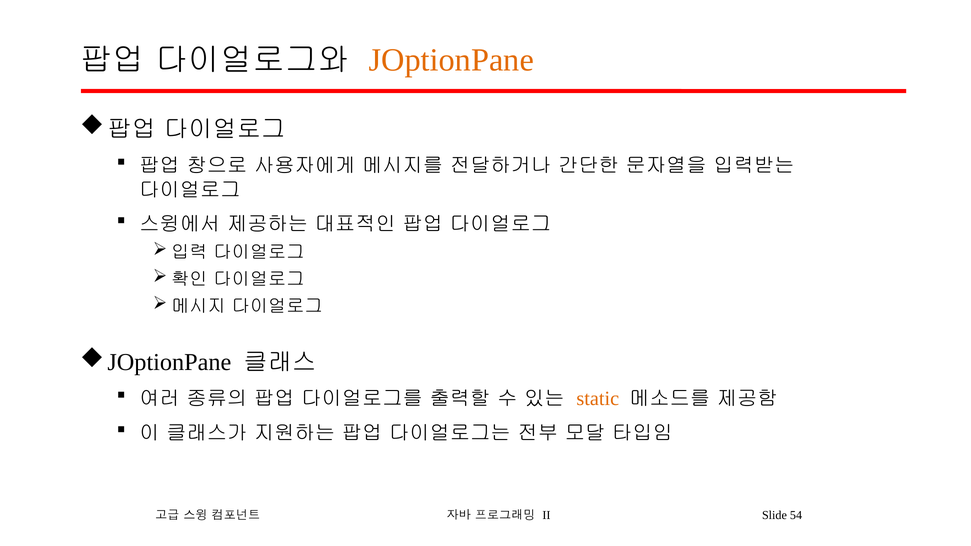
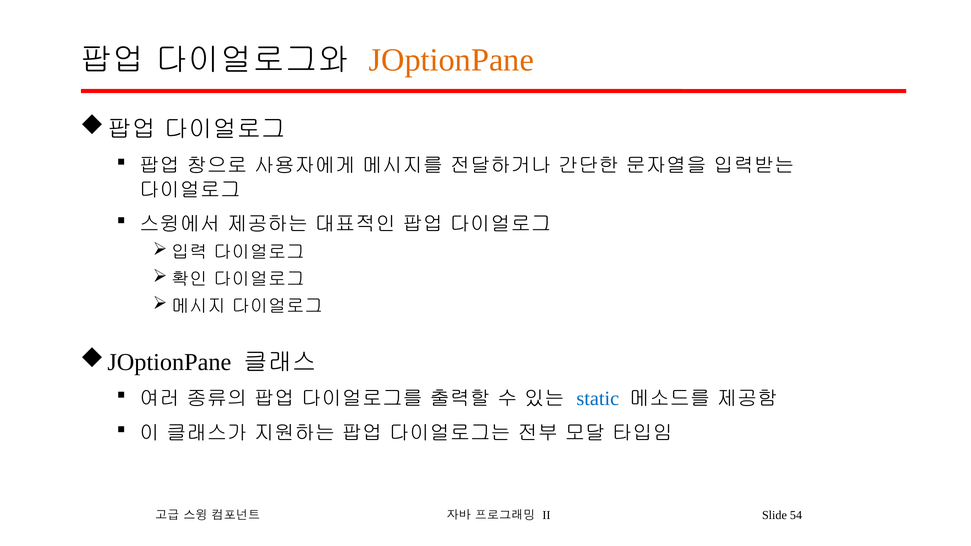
static colour: orange -> blue
